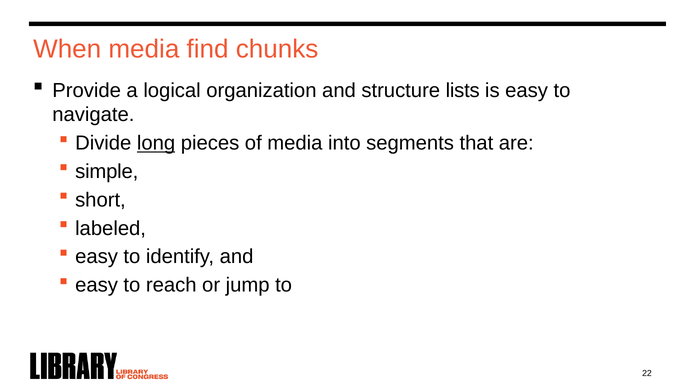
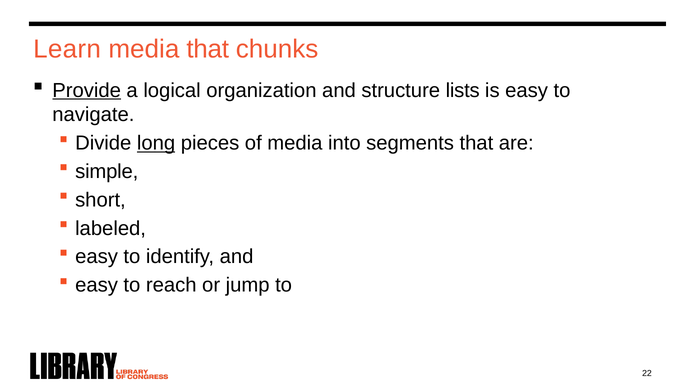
When: When -> Learn
media find: find -> that
Provide underline: none -> present
